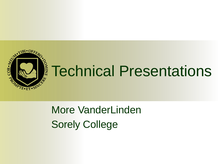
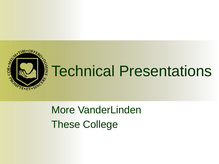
Sorely: Sorely -> These
